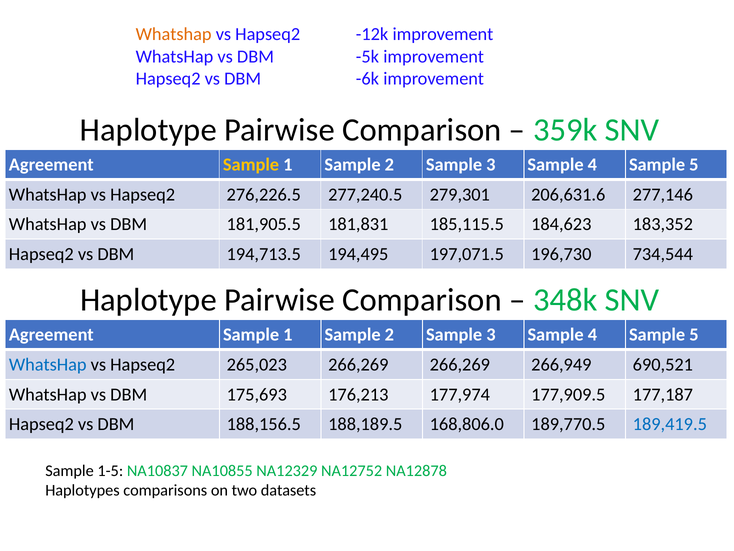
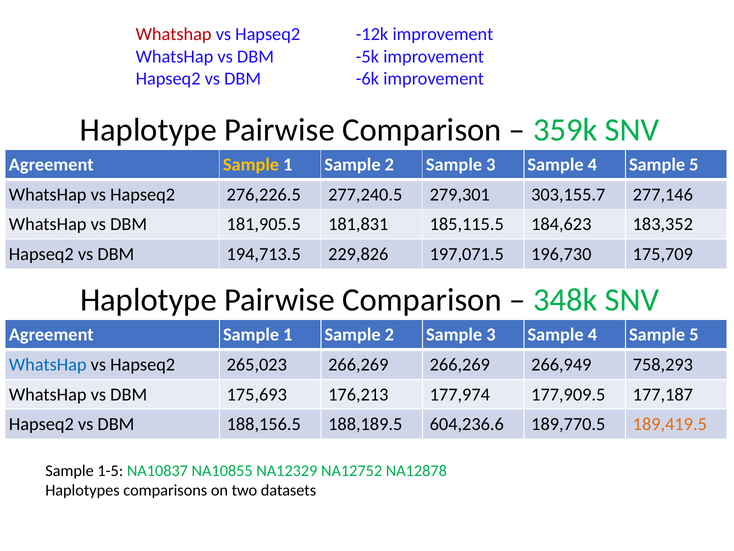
Whatshap at (174, 34) colour: orange -> red
206,631.6: 206,631.6 -> 303,155.7
194,495: 194,495 -> 229,826
734,544: 734,544 -> 175,709
690,521: 690,521 -> 758,293
168,806.0: 168,806.0 -> 604,236.6
189,419.5 colour: blue -> orange
